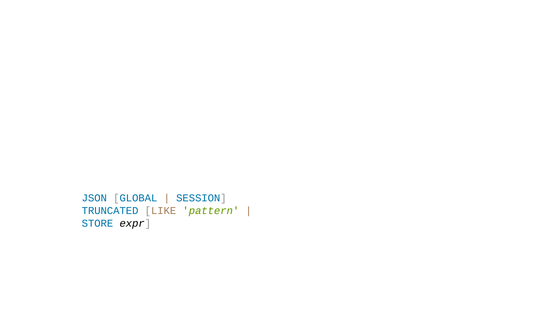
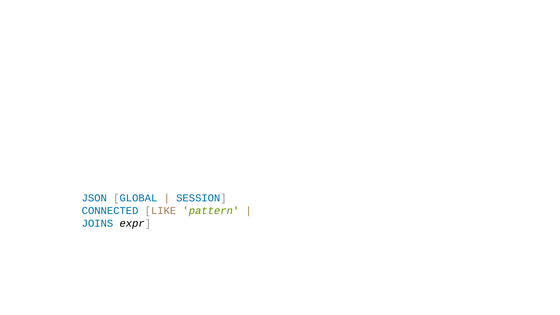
TRUNCATED: TRUNCATED -> CONNECTED
STORE: STORE -> JOINS
